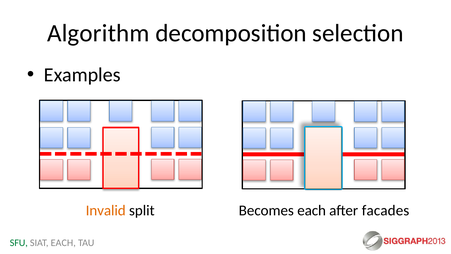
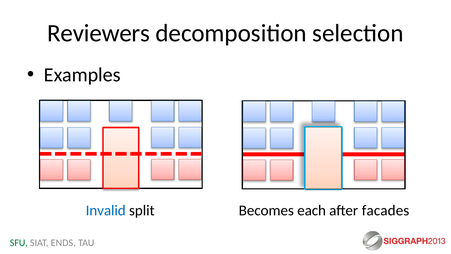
Algorithm: Algorithm -> Reviewers
Invalid colour: orange -> blue
SIAT EACH: EACH -> ENDS
